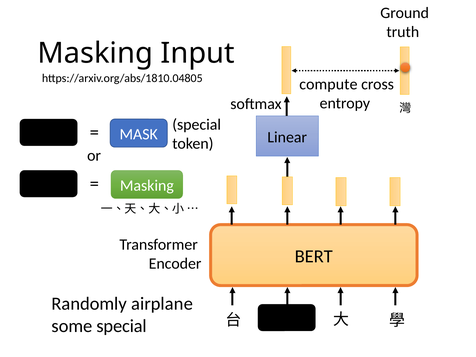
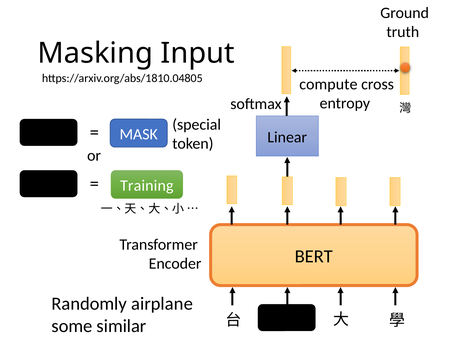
Masking at (147, 186): Masking -> Training
some special: special -> similar
